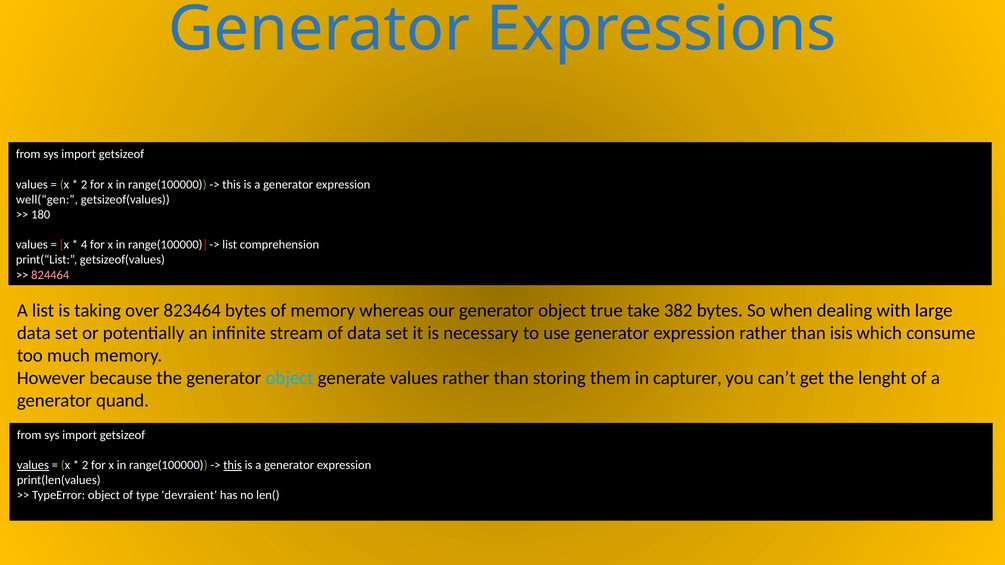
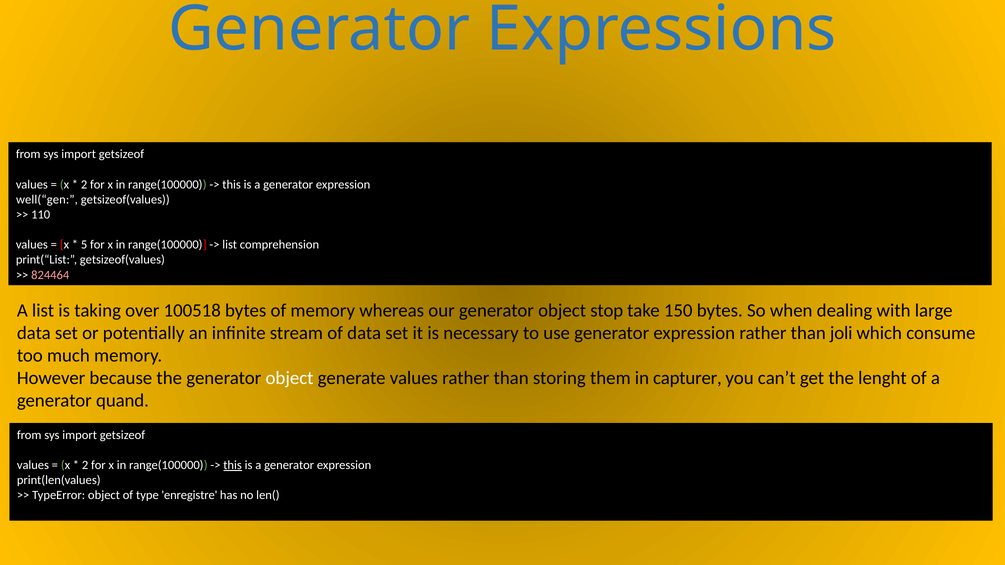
180: 180 -> 110
4: 4 -> 5
823464: 823464 -> 100518
true: true -> stop
382: 382 -> 150
isis: isis -> joli
object at (290, 378) colour: light blue -> white
values at (33, 465) underline: present -> none
devraient: devraient -> enregistre
